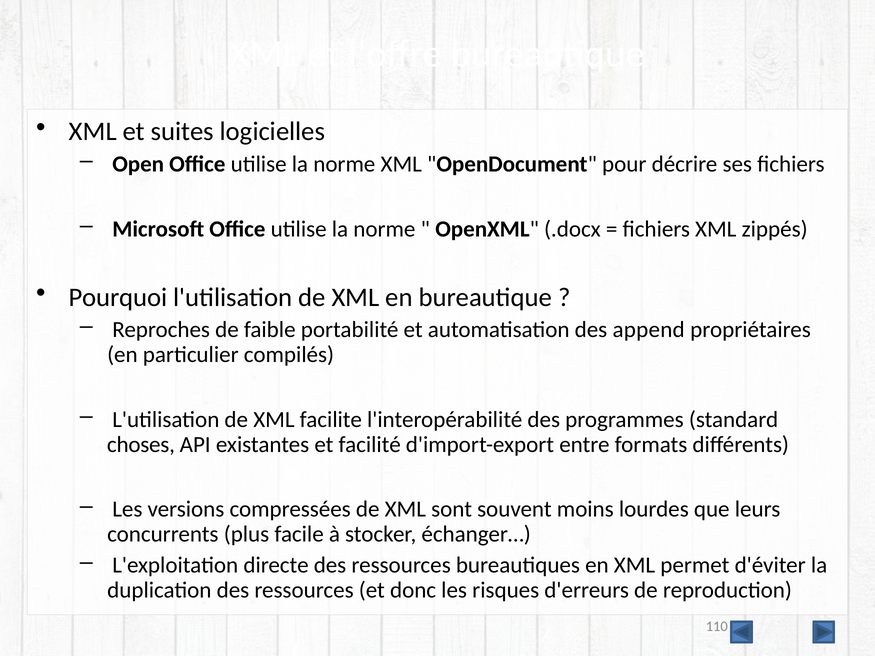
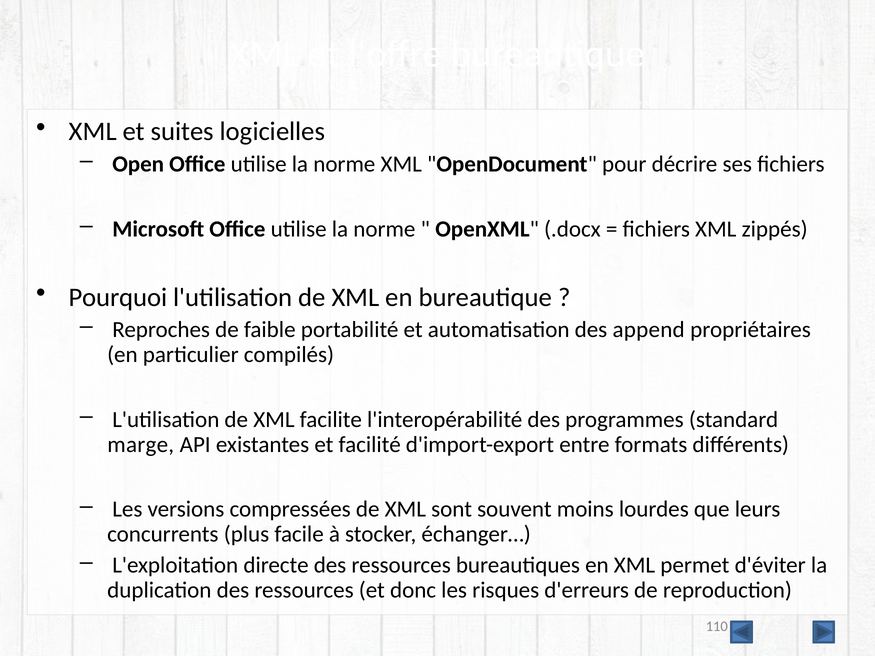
choses: choses -> marge
